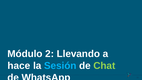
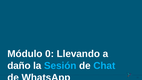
2: 2 -> 0
hace: hace -> daño
Chat colour: light green -> light blue
